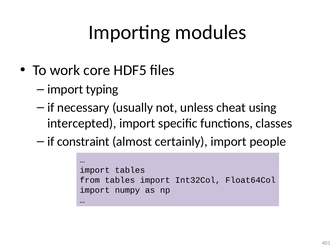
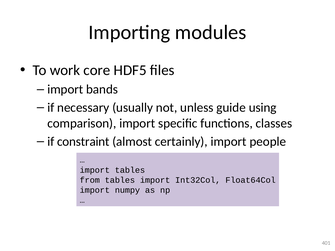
typing: typing -> bands
cheat: cheat -> guide
intercepted: intercepted -> comparison
